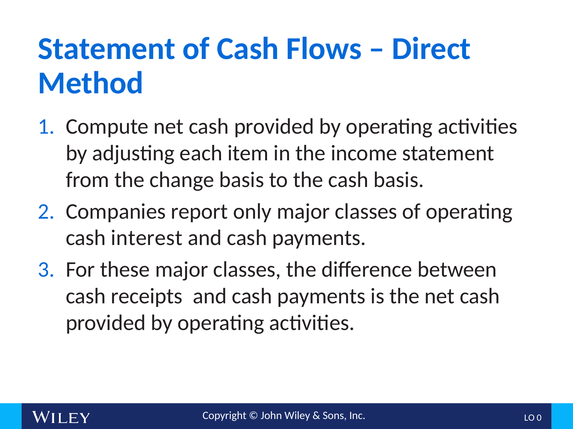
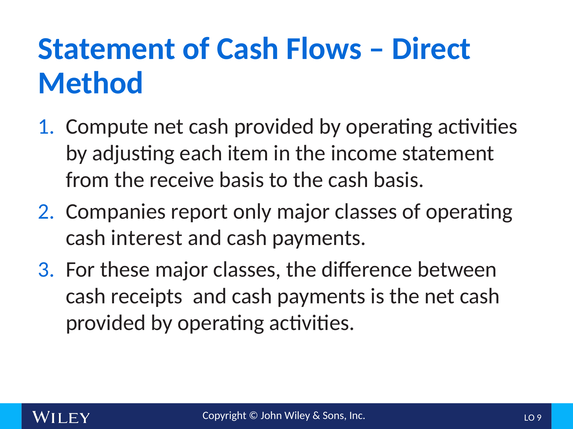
change: change -> receive
0: 0 -> 9
